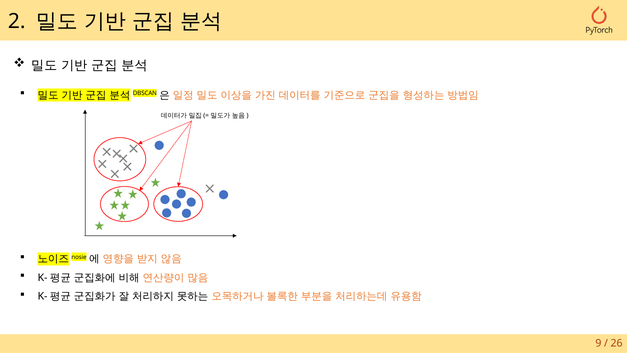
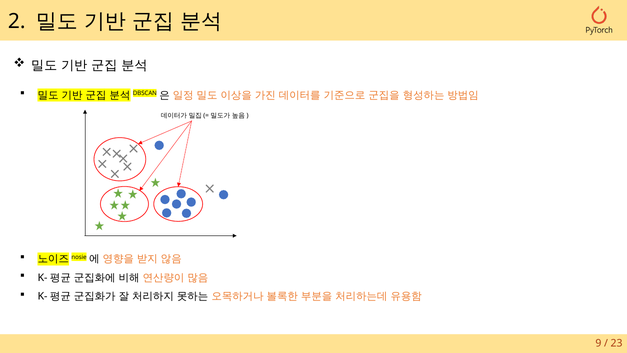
26: 26 -> 23
